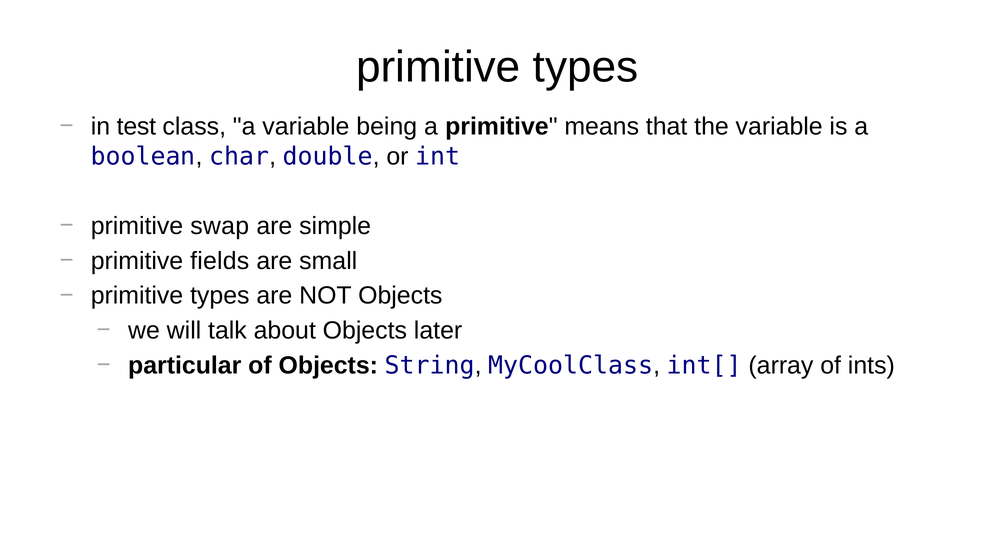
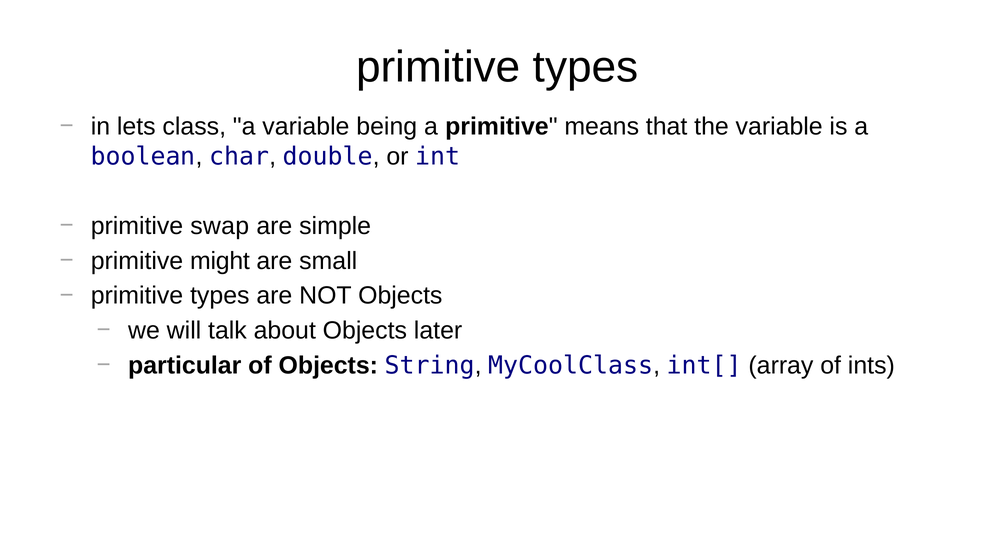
test: test -> lets
fields: fields -> might
